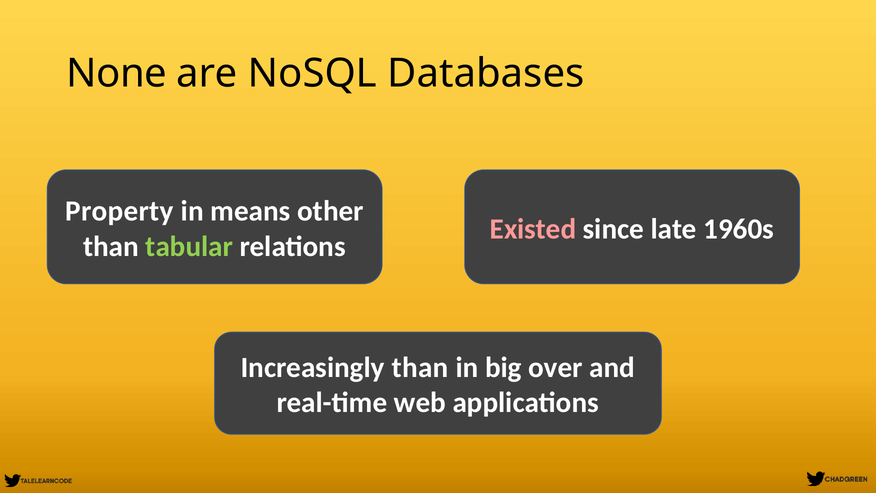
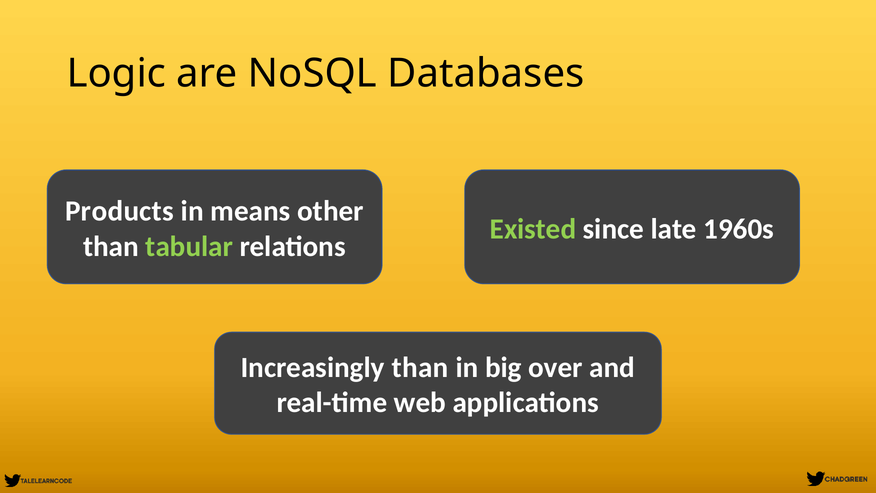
None: None -> Logic
Property: Property -> Products
Existed colour: pink -> light green
